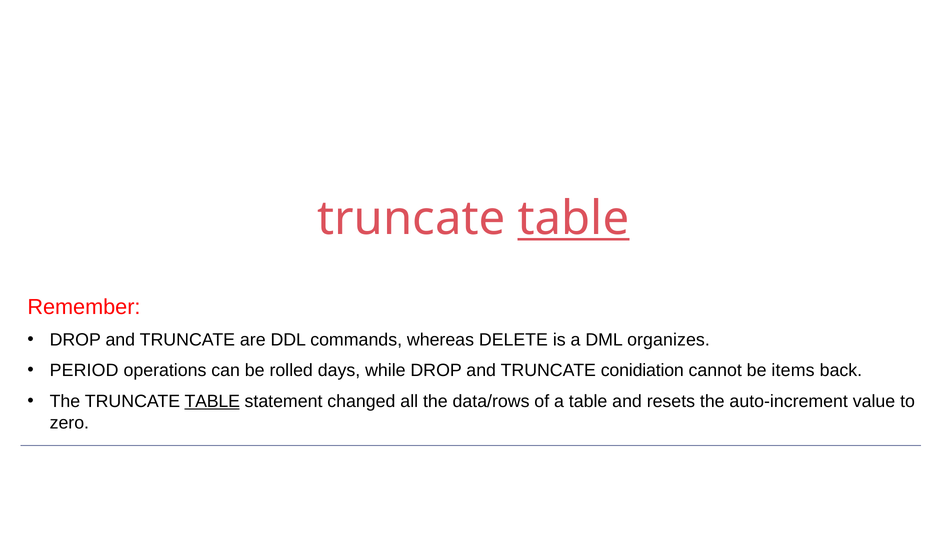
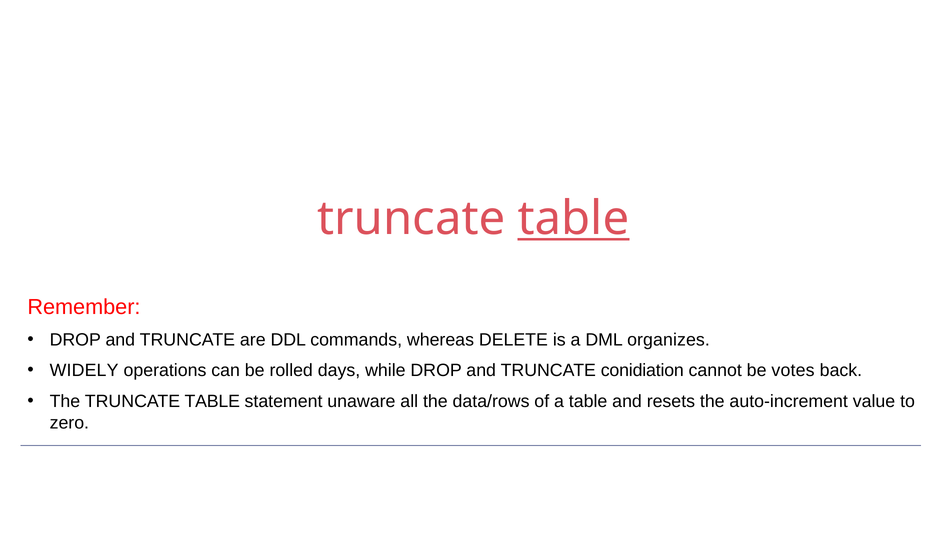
PERIOD: PERIOD -> WIDELY
items: items -> votes
TABLE at (212, 401) underline: present -> none
changed: changed -> unaware
